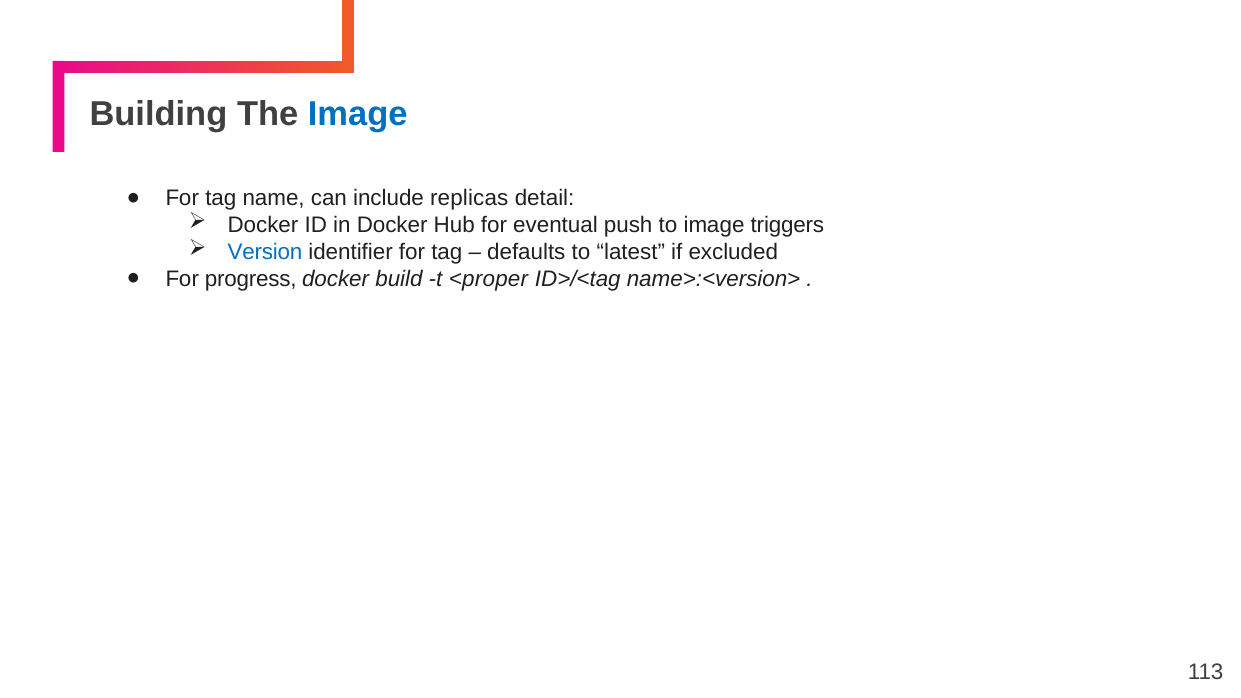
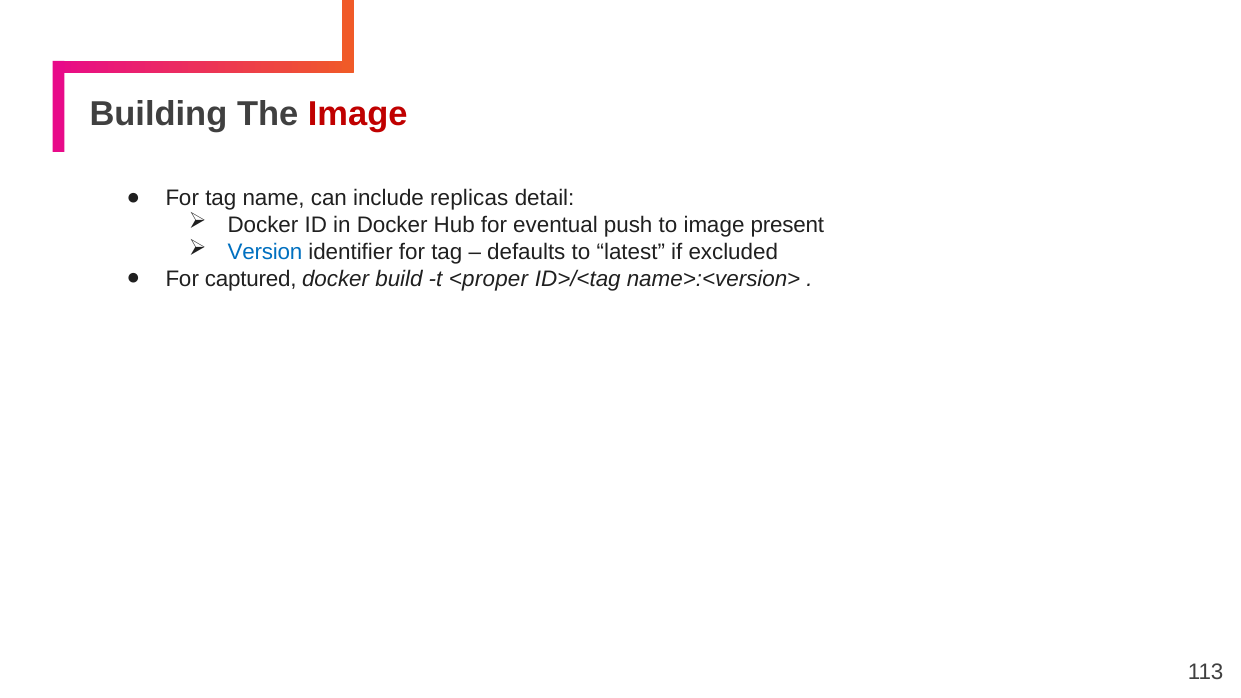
Image at (358, 115) colour: blue -> red
triggers: triggers -> present
progress: progress -> captured
